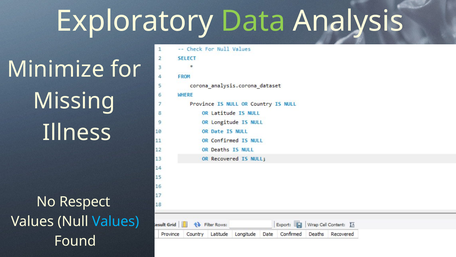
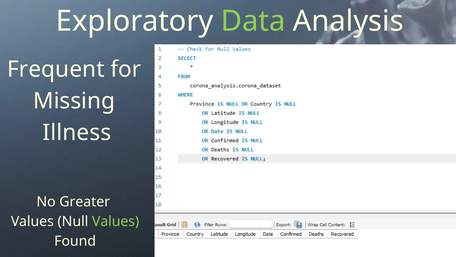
Minimize: Minimize -> Frequent
Respect: Respect -> Greater
Values at (116, 221) colour: light blue -> light green
